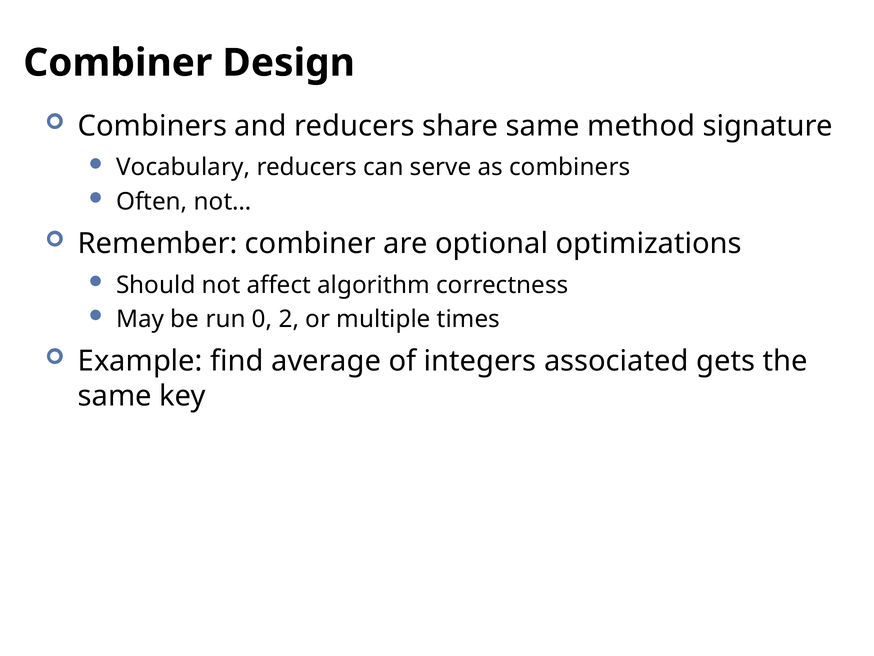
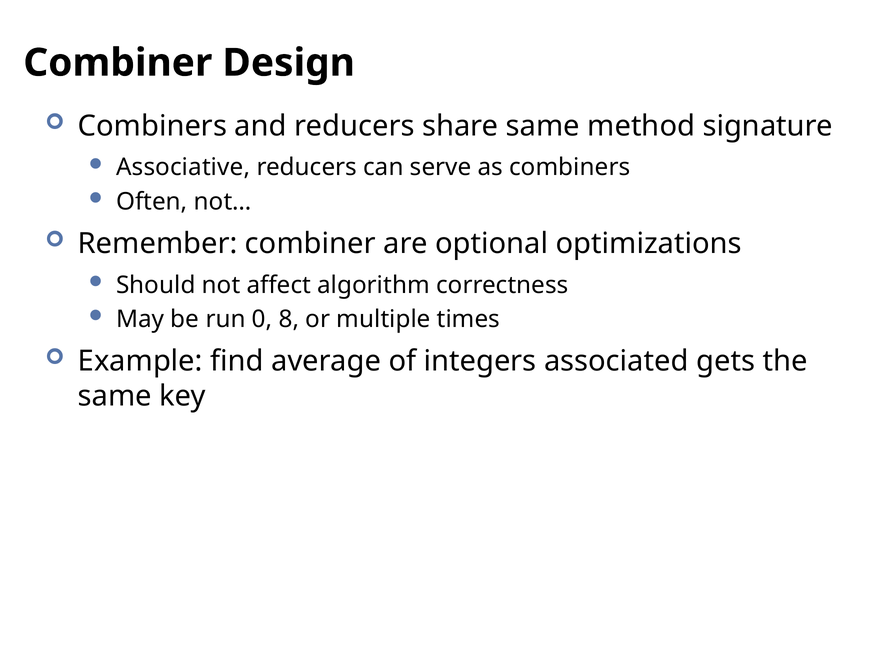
Vocabulary: Vocabulary -> Associative
2: 2 -> 8
